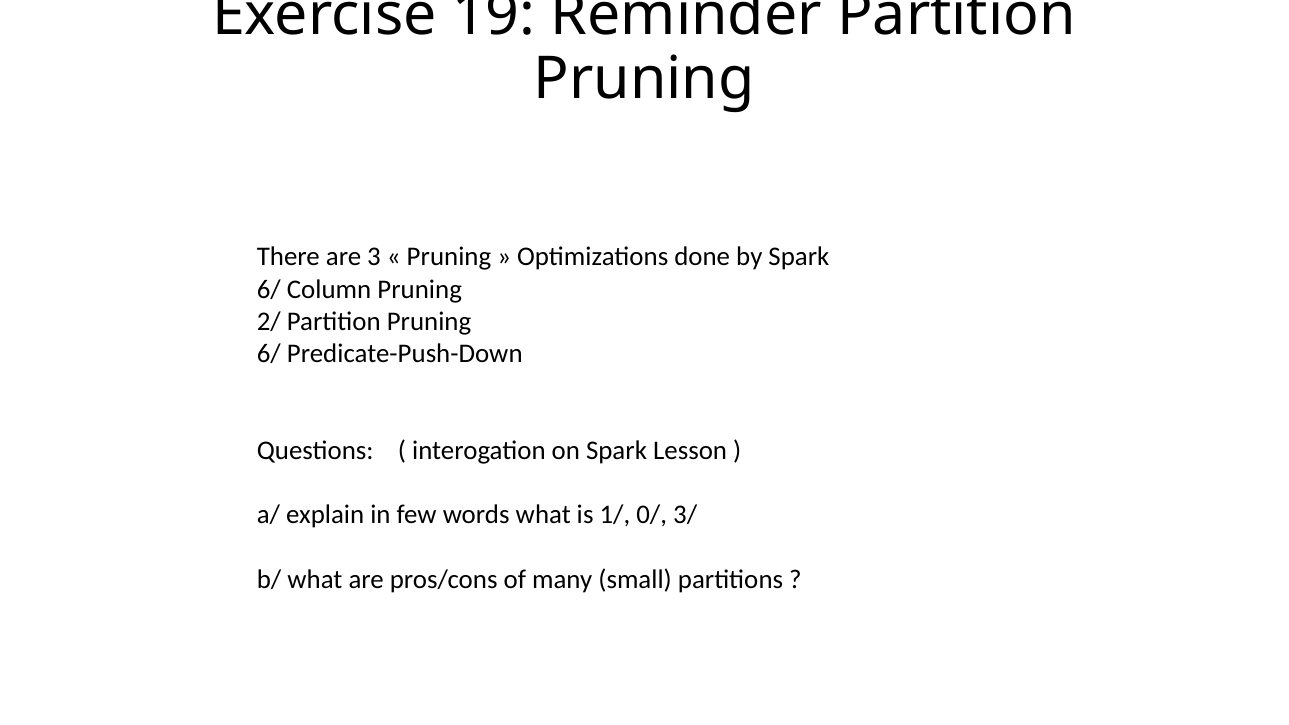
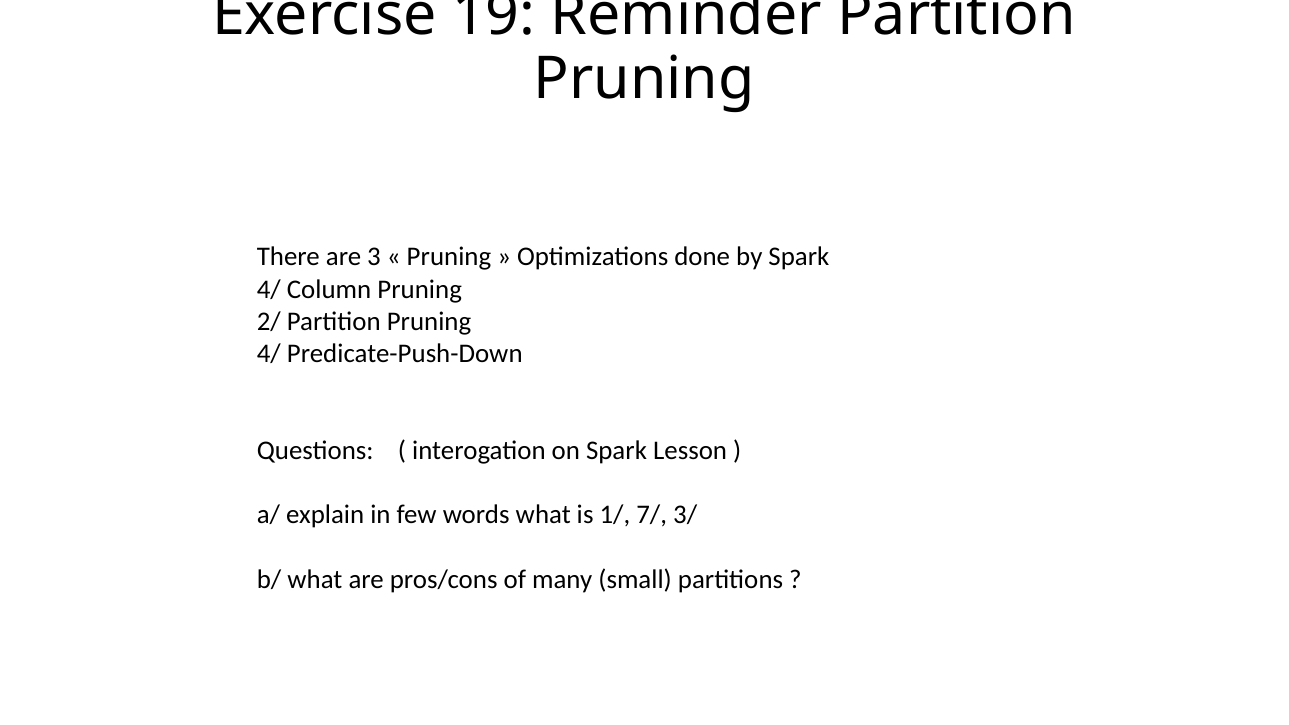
6/ at (269, 289): 6/ -> 4/
6/ at (269, 354): 6/ -> 4/
0/: 0/ -> 7/
